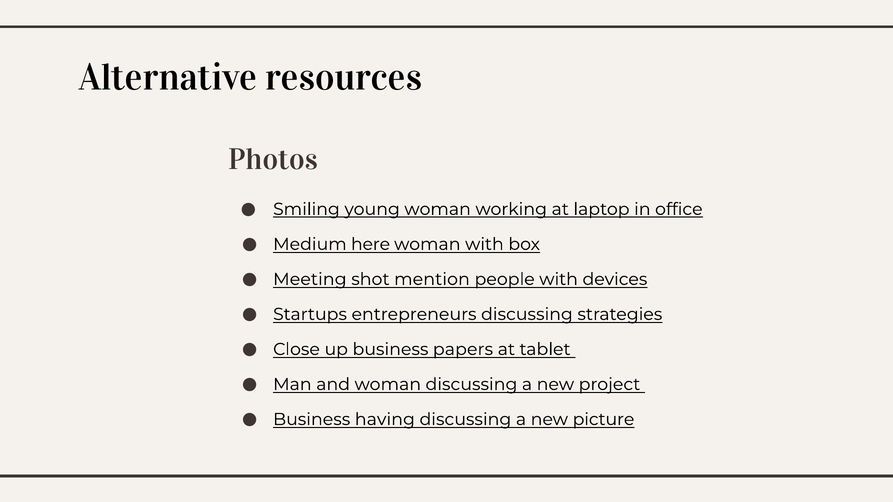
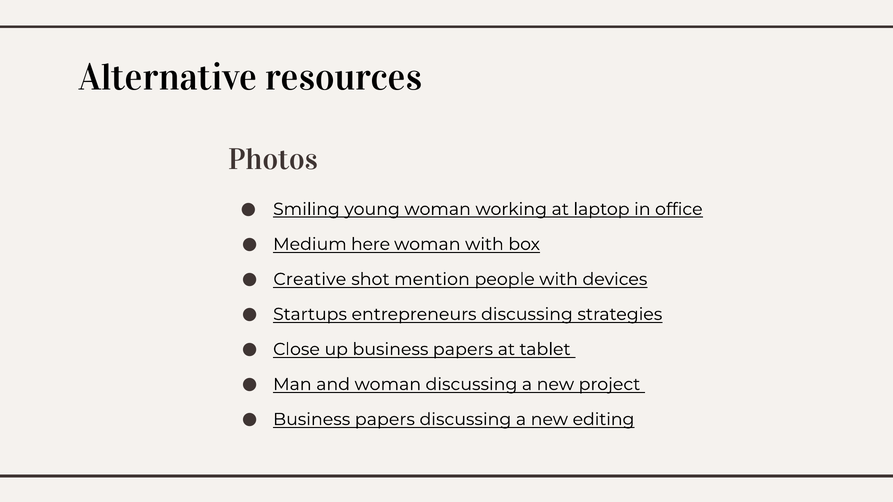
Meeting: Meeting -> Creative
having at (385, 420): having -> papers
picture: picture -> editing
